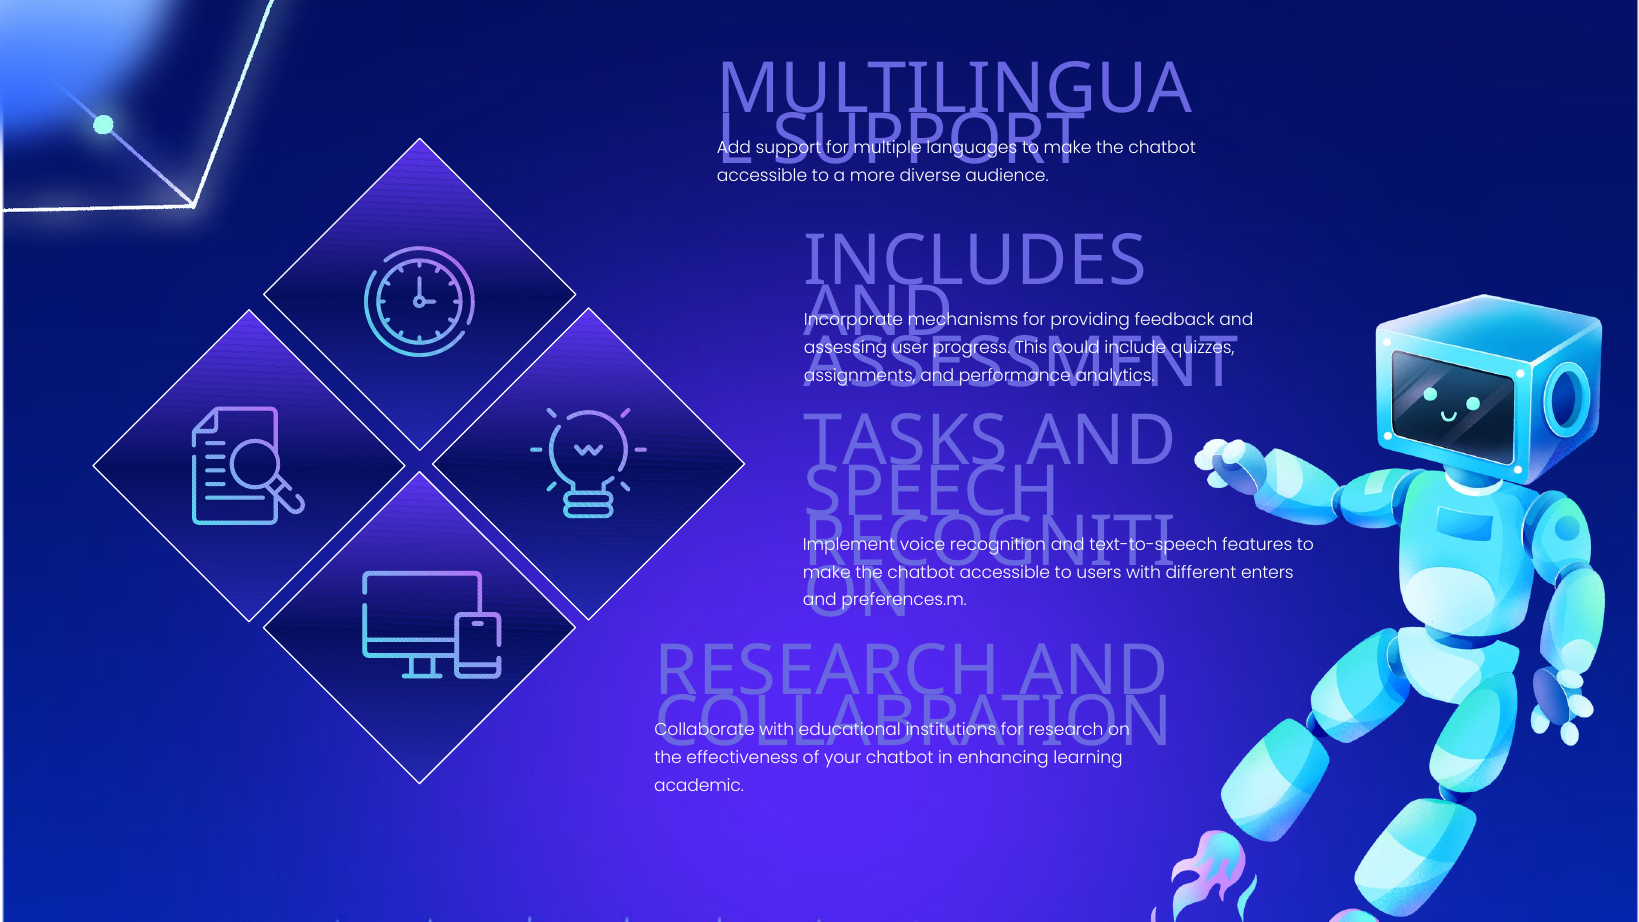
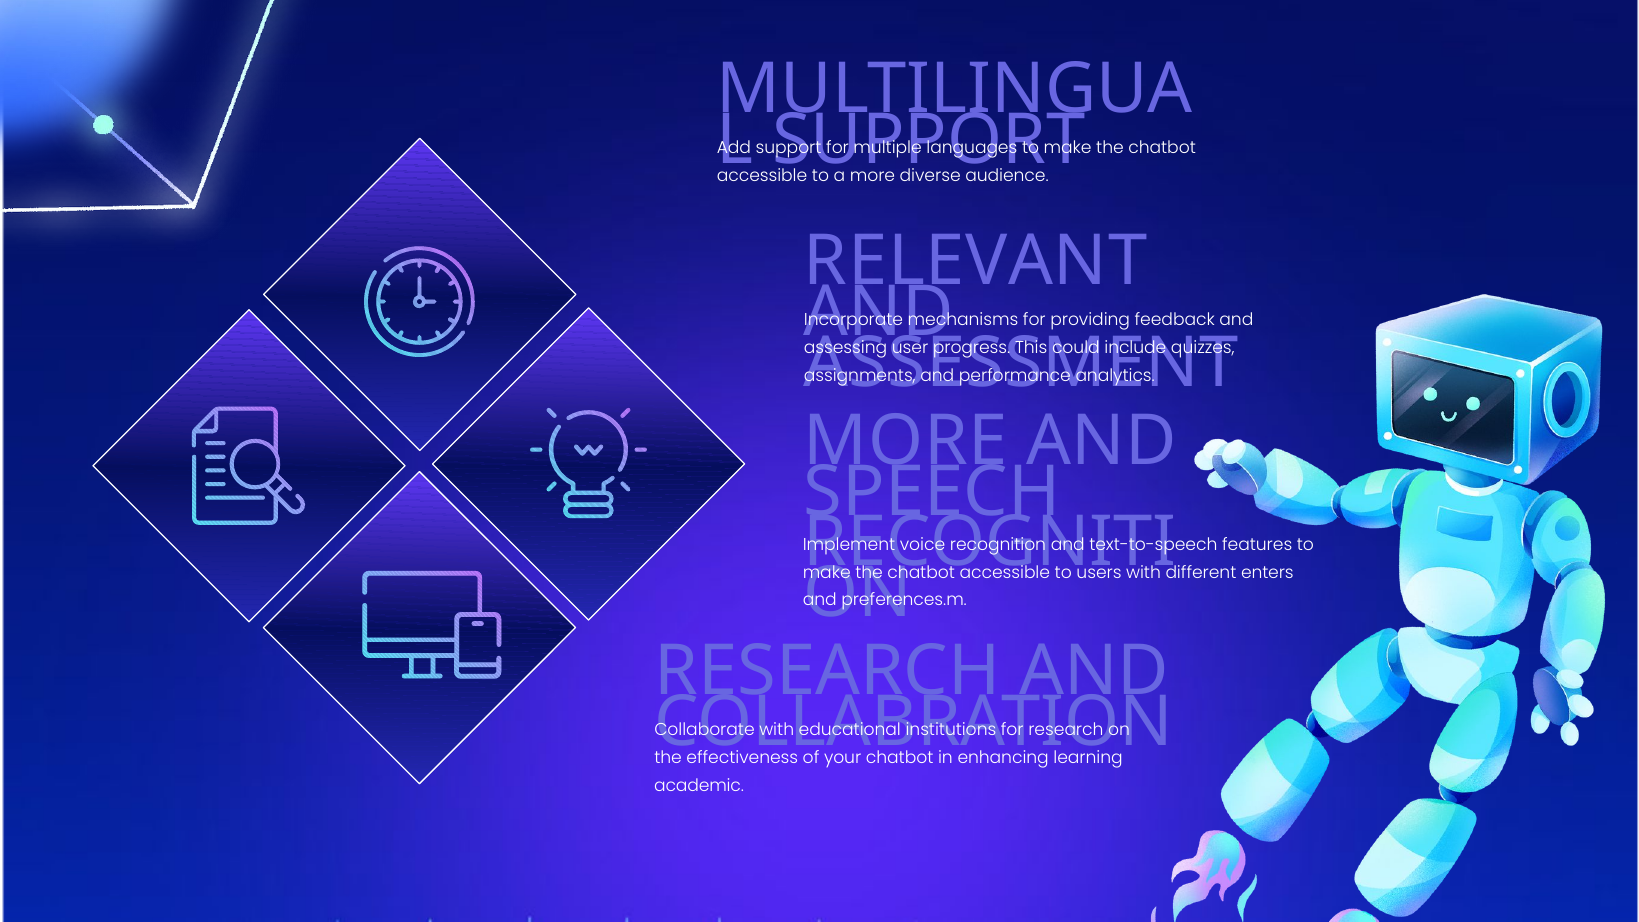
INCLUDES: INCLUDES -> RELEVANT
TASKS at (906, 441): TASKS -> MORE
